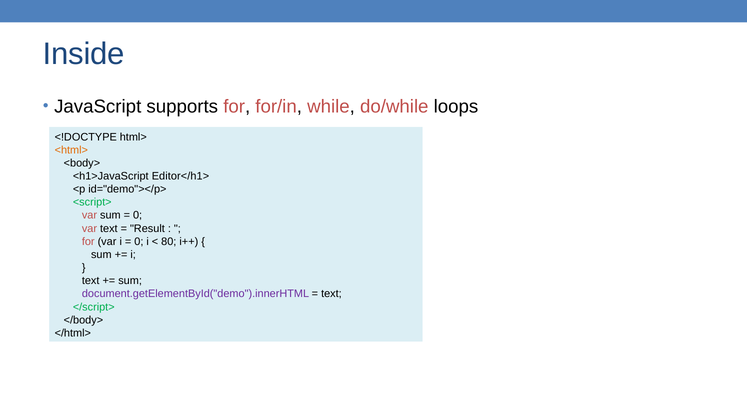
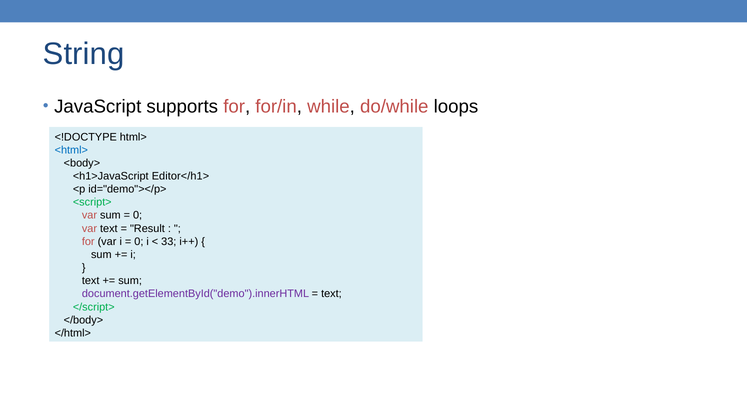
Inside: Inside -> String
<html> colour: orange -> blue
80: 80 -> 33
